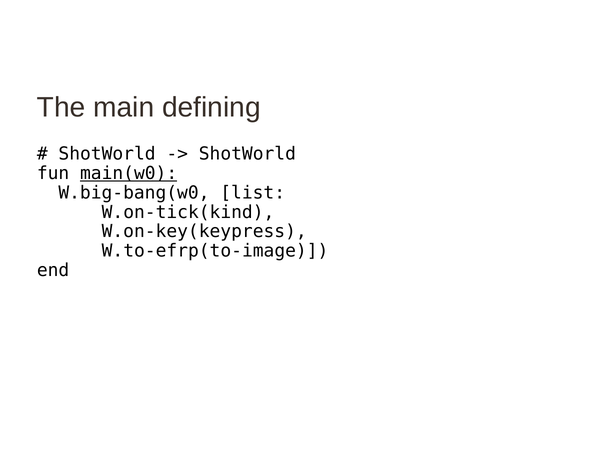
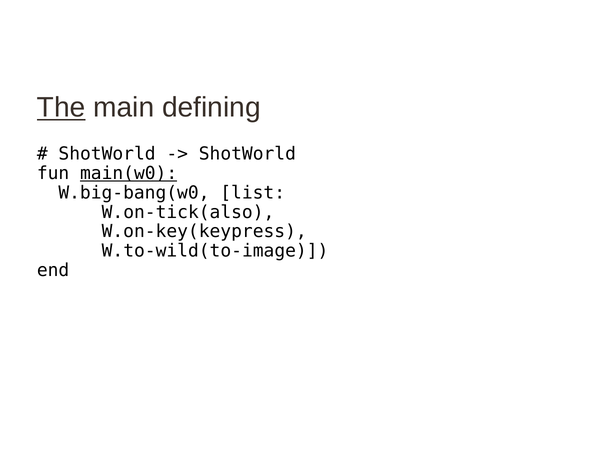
The underline: none -> present
W.on-tick(kind: W.on-tick(kind -> W.on-tick(also
W.to-efrp(to-image: W.to-efrp(to-image -> W.to-wild(to-image
